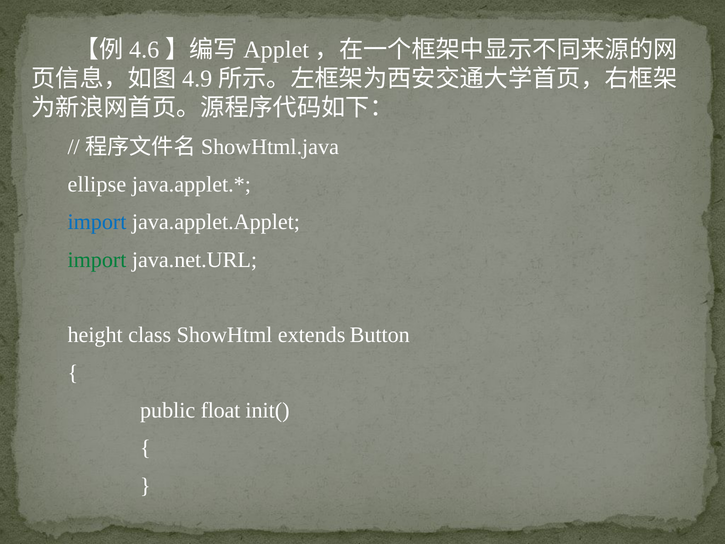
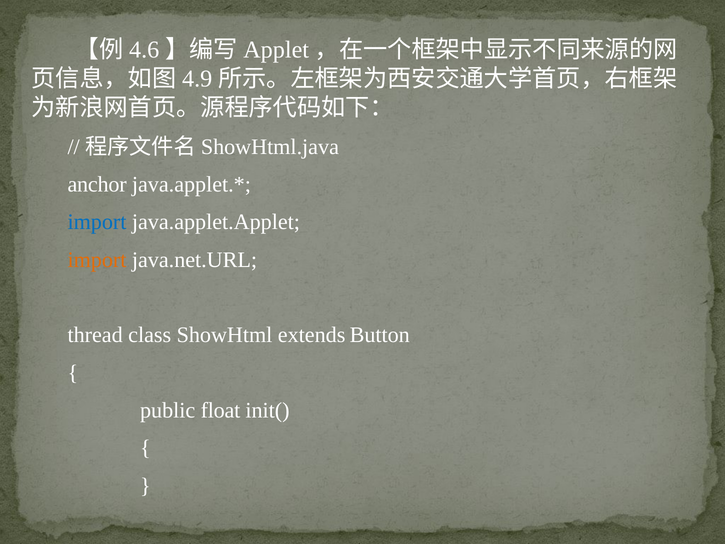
ellipse: ellipse -> anchor
import at (97, 260) colour: green -> orange
height: height -> thread
